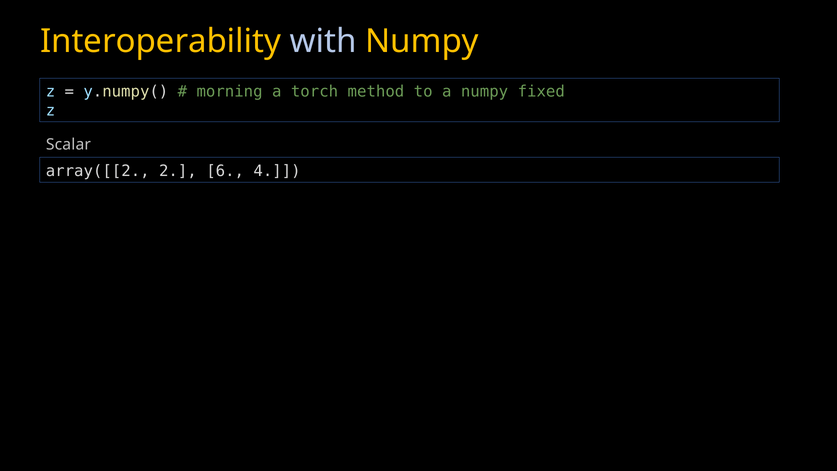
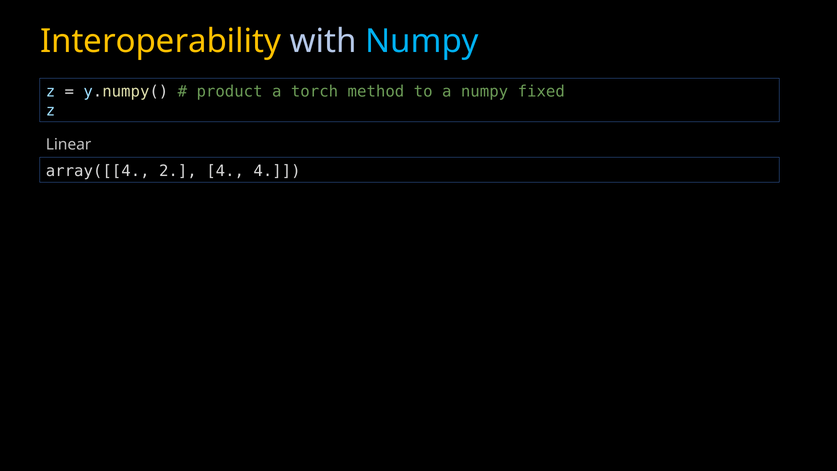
Numpy at (422, 41) colour: yellow -> light blue
morning: morning -> product
Scalar: Scalar -> Linear
array([[2: array([[2 -> array([[4
2 6: 6 -> 4
